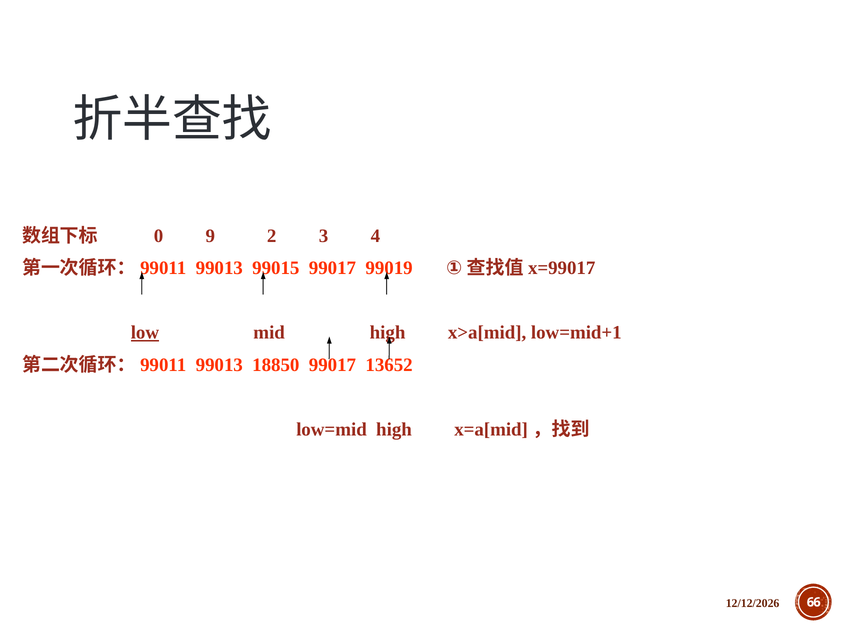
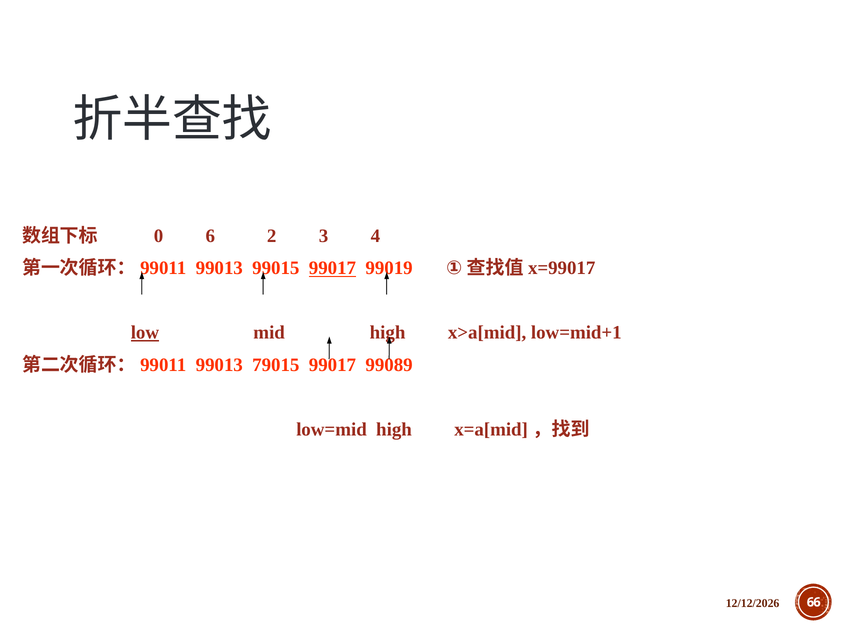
9: 9 -> 6
99017 at (332, 268) underline: none -> present
18850: 18850 -> 79015
13652: 13652 -> 99089
